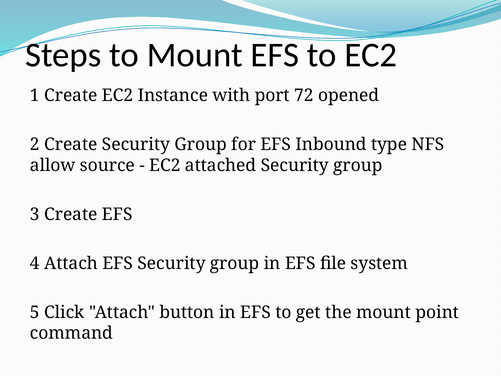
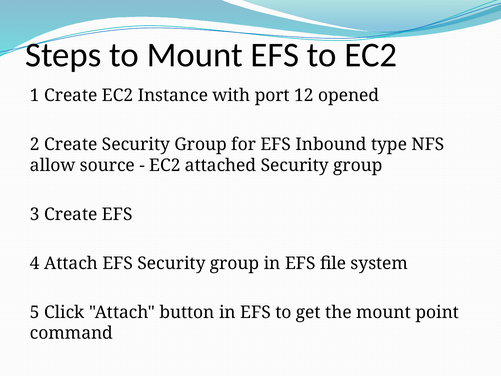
72: 72 -> 12
